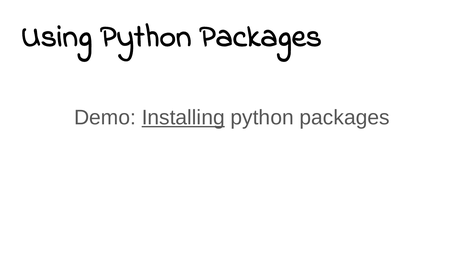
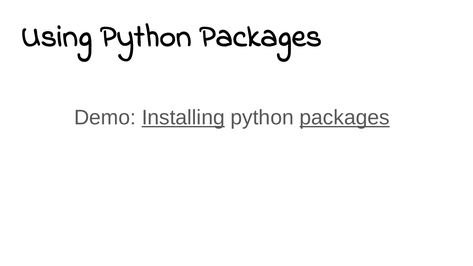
packages at (345, 118) underline: none -> present
